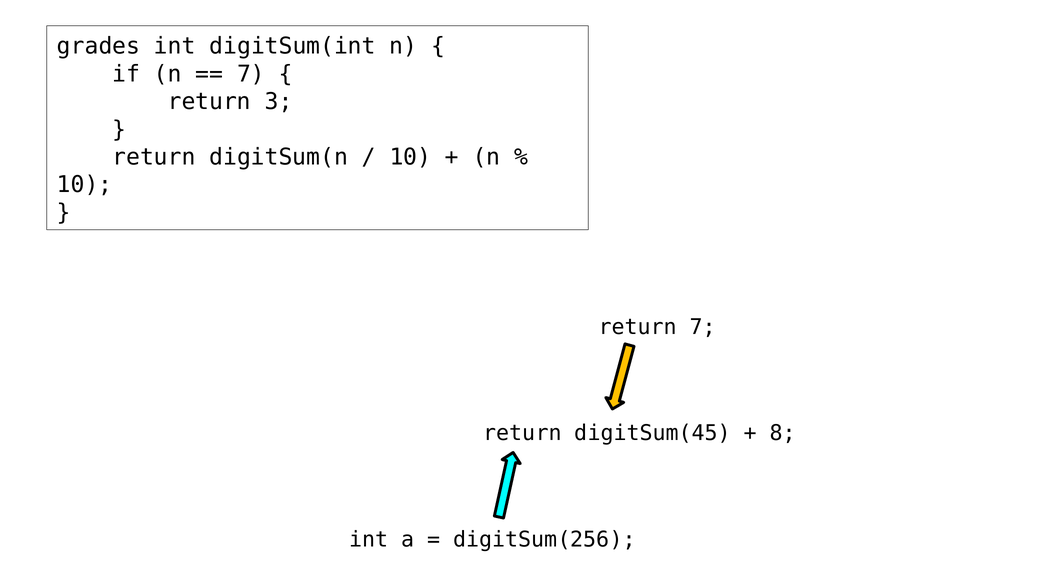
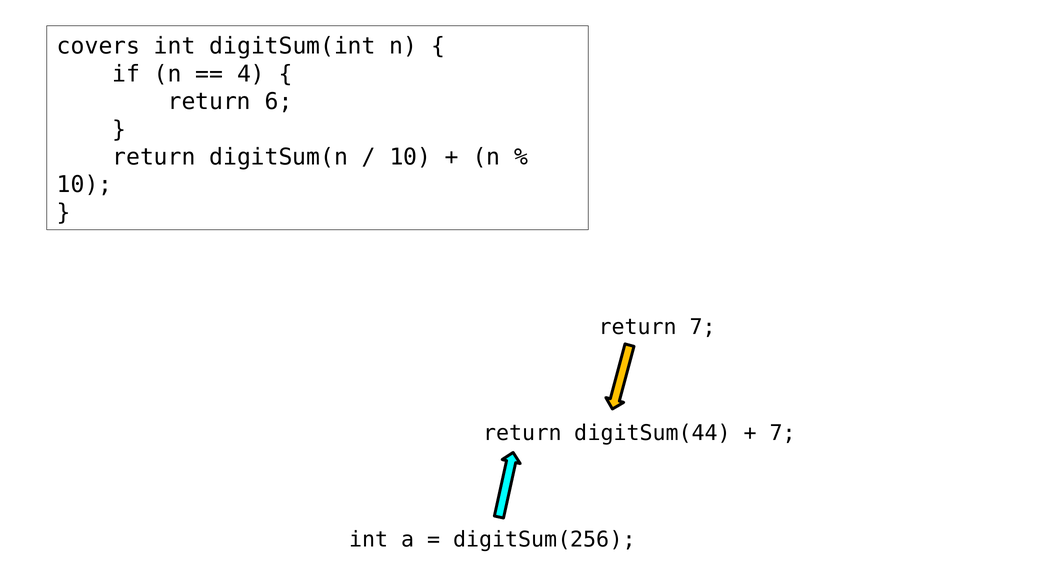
grades: grades -> covers
7 at (251, 74): 7 -> 4
3: 3 -> 6
digitSum(45: digitSum(45 -> digitSum(44
8 at (783, 433): 8 -> 7
